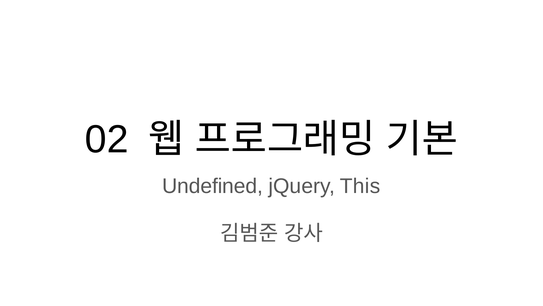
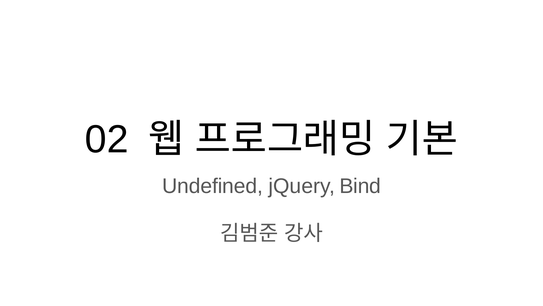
This: This -> Bind
